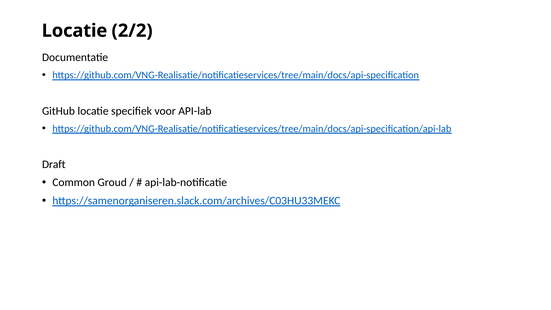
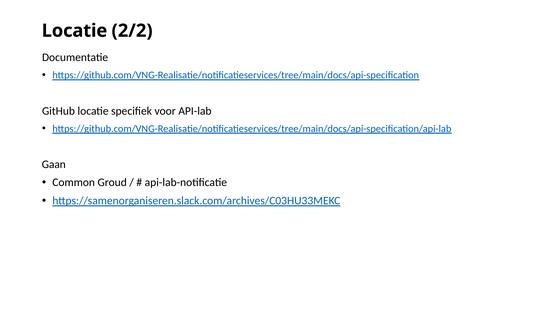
Draft: Draft -> Gaan
